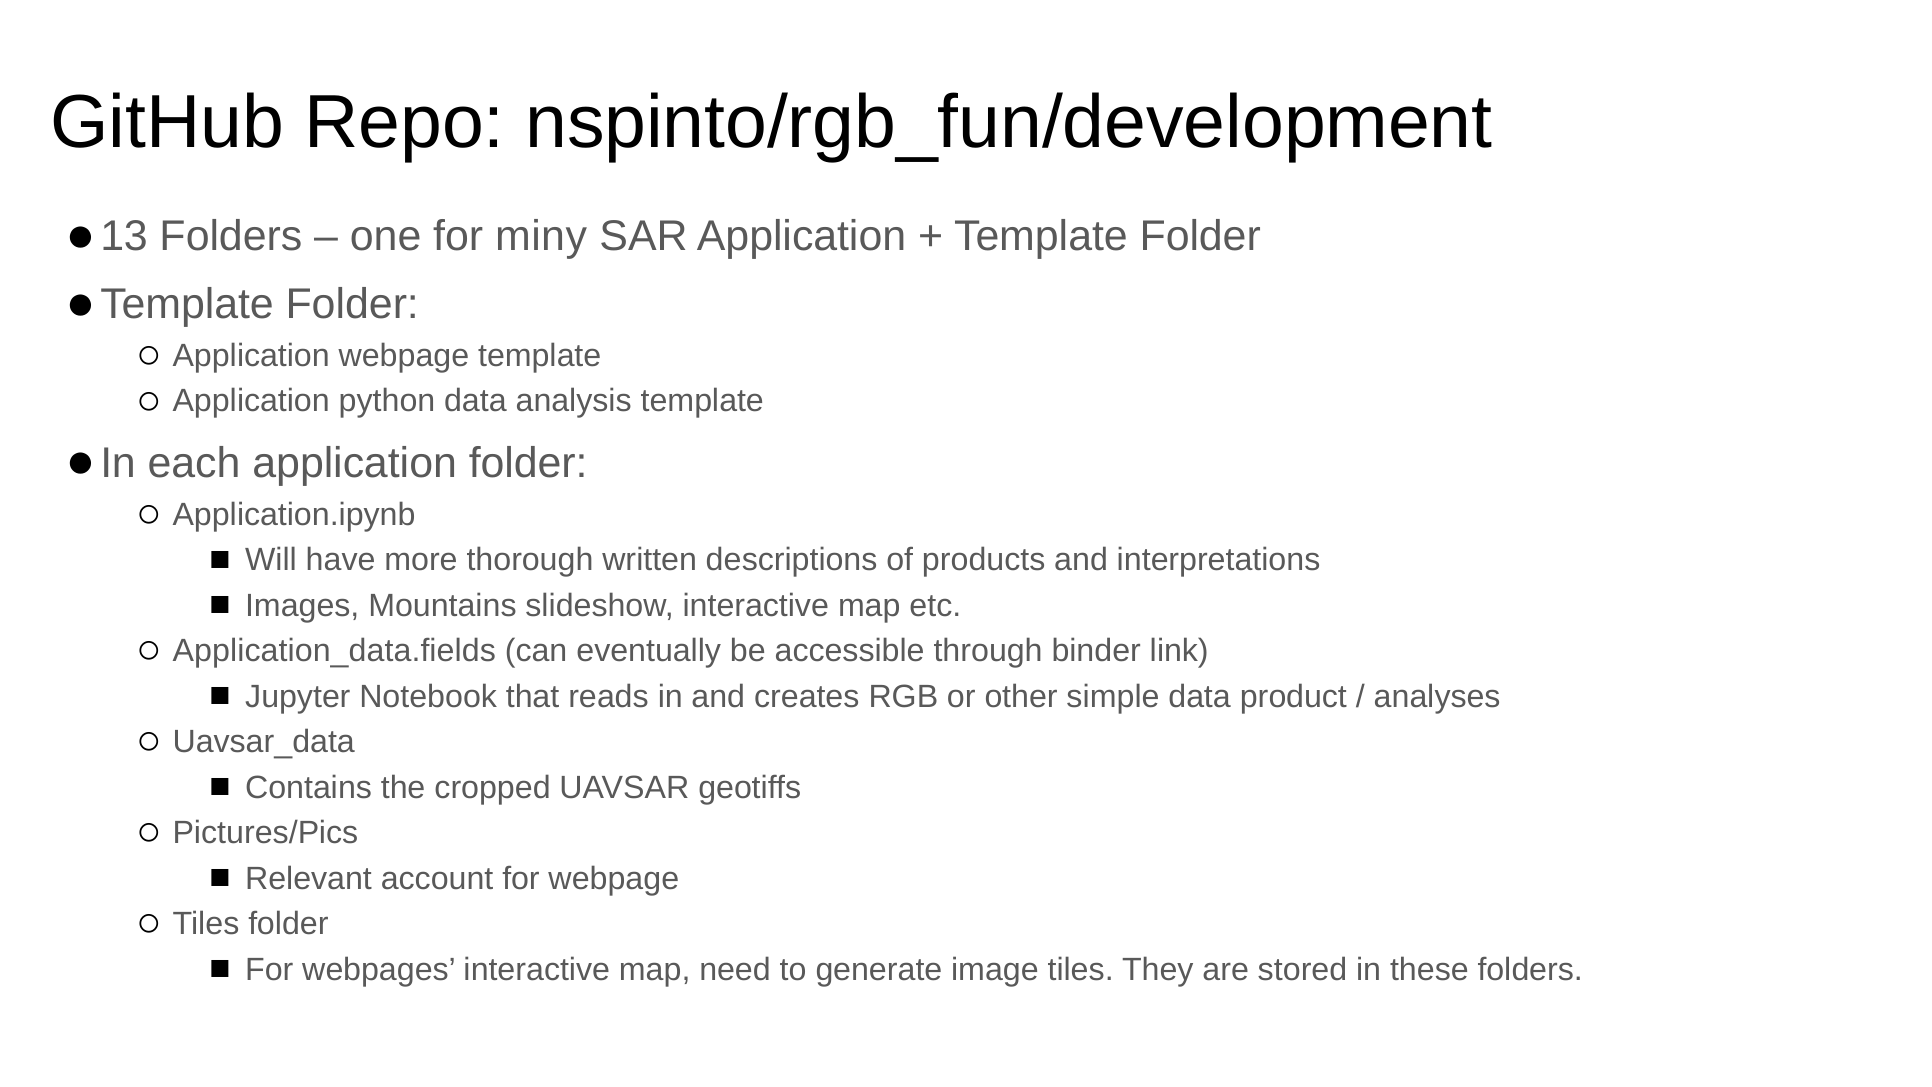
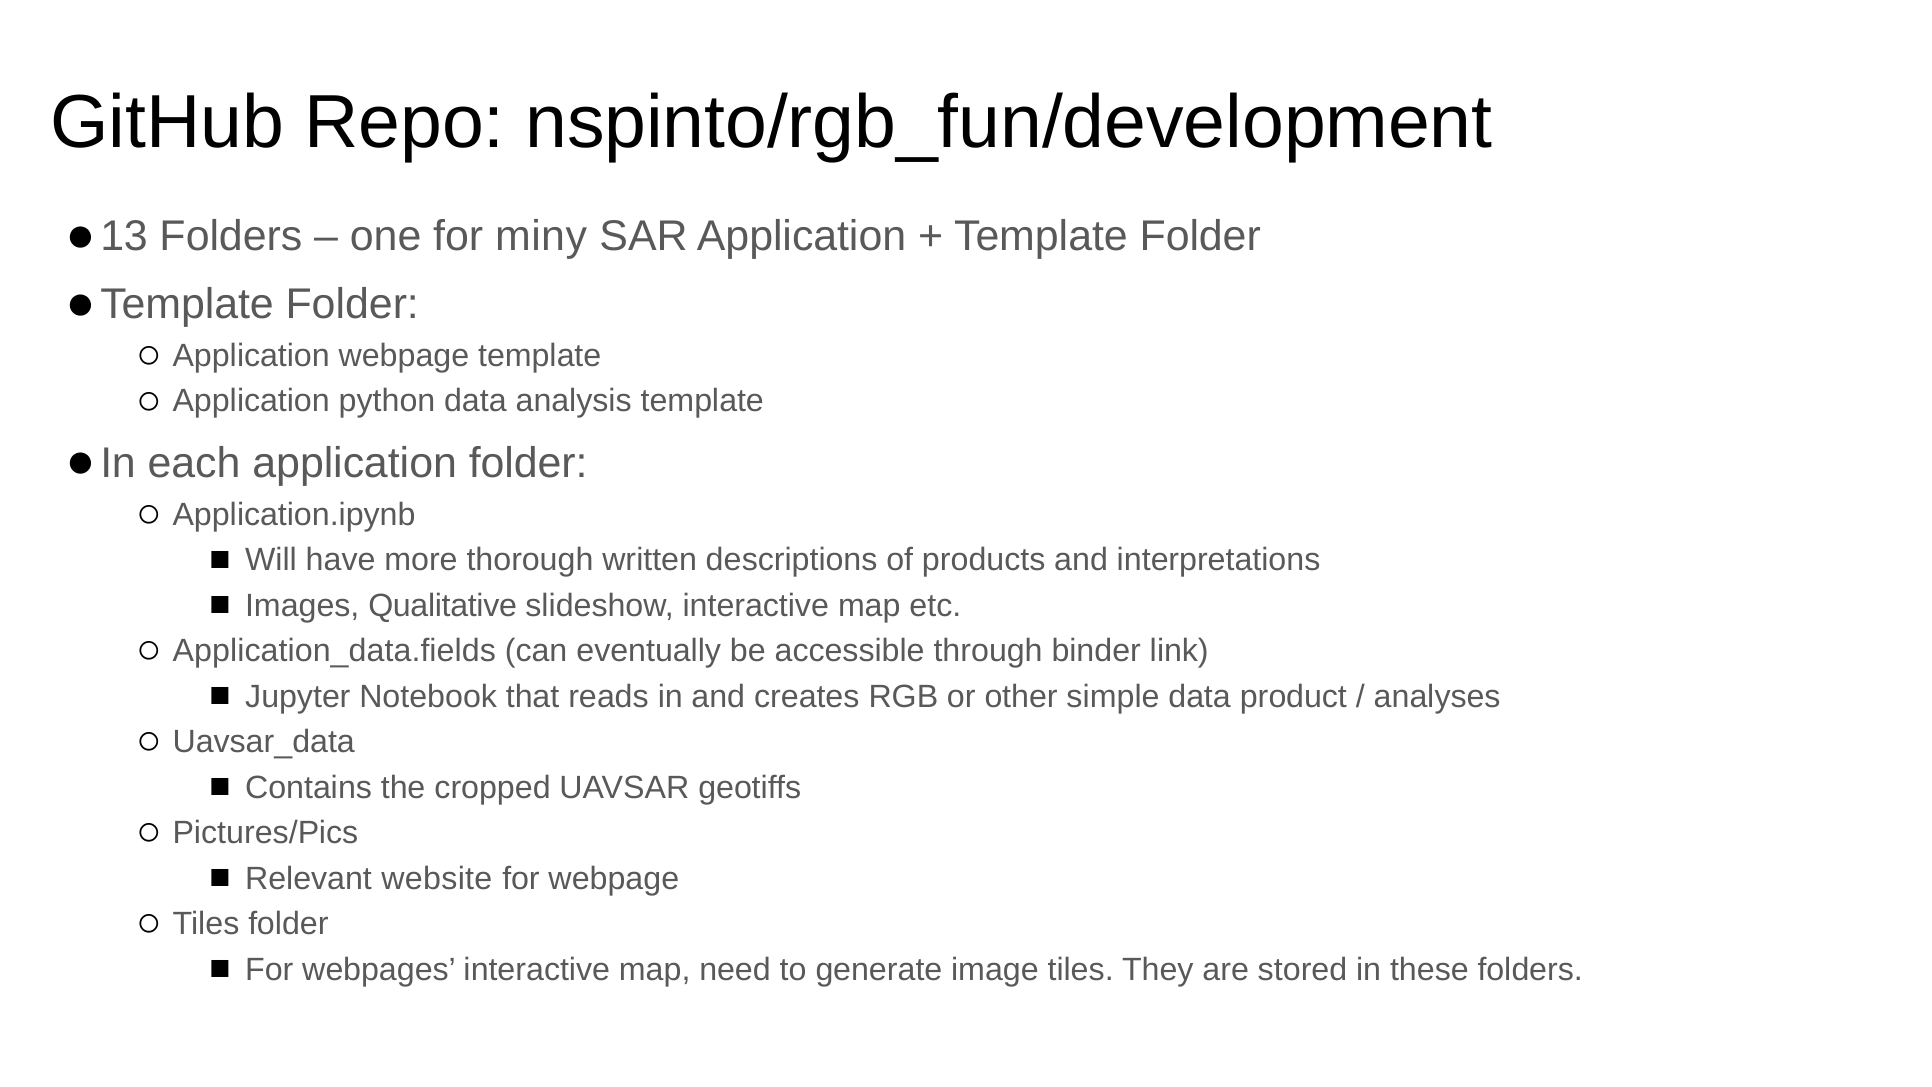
Mountains: Mountains -> Qualitative
account: account -> website
